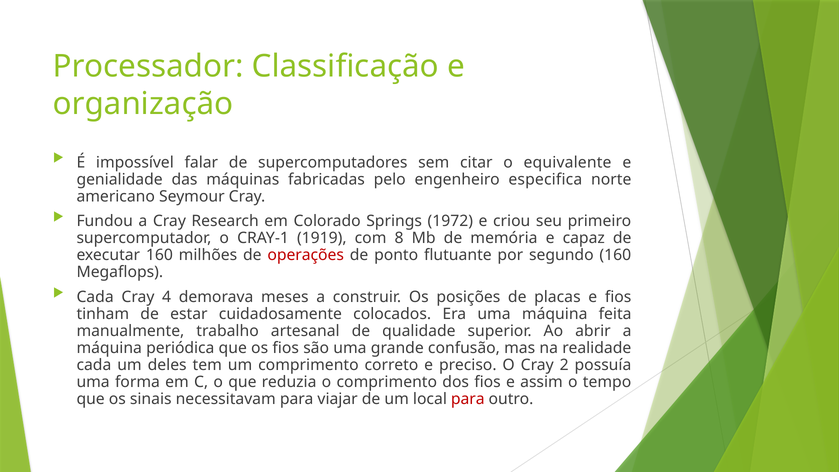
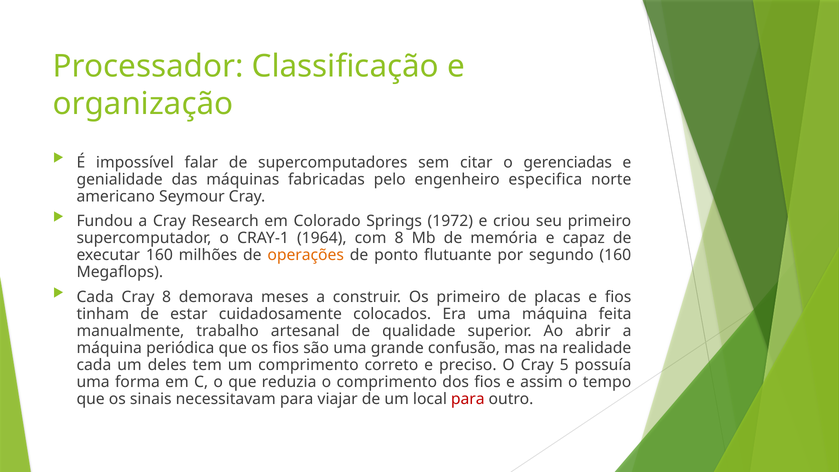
equivalente: equivalente -> gerenciadas
1919: 1919 -> 1964
operações colour: red -> orange
Cray 4: 4 -> 8
Os posições: posições -> primeiro
2: 2 -> 5
